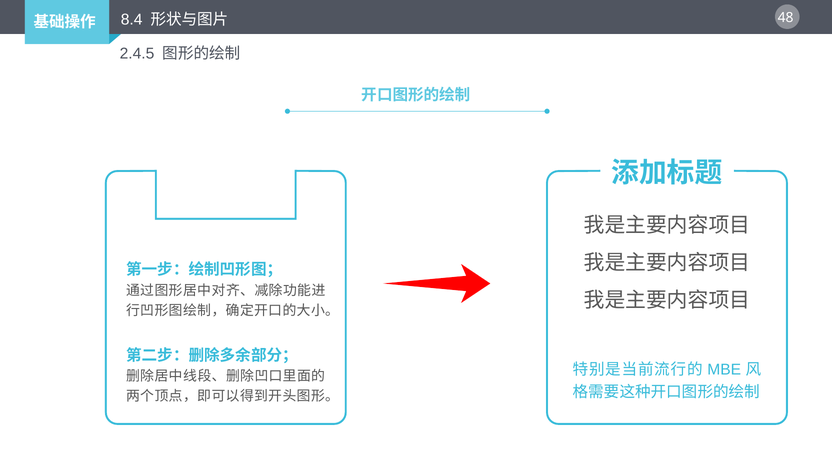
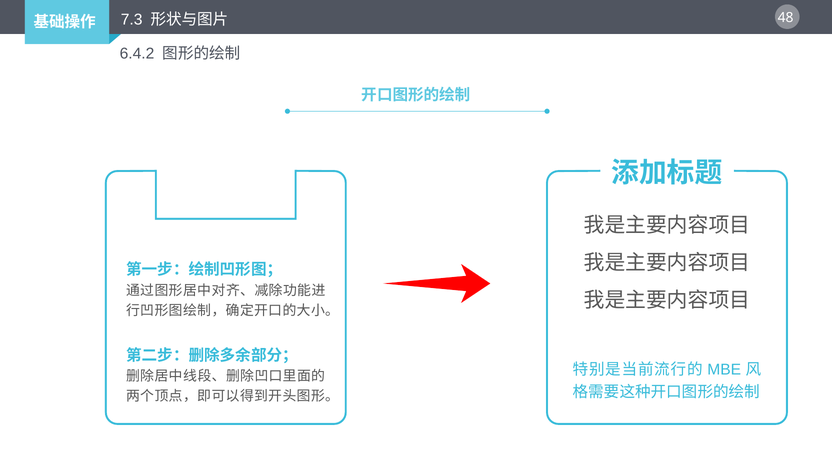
8.4: 8.4 -> 7.3
2.4.5: 2.4.5 -> 6.4.2
